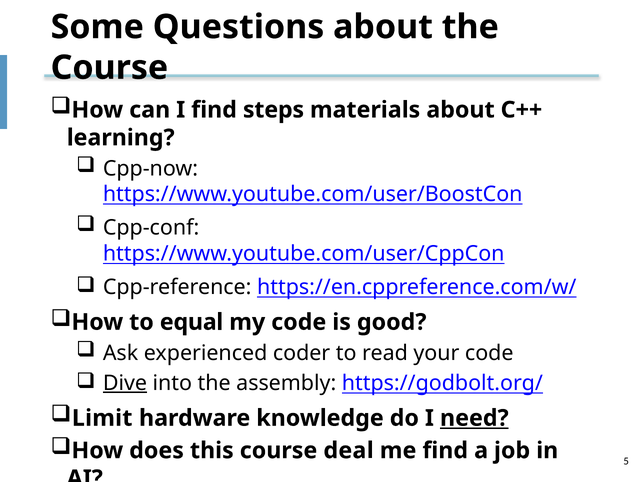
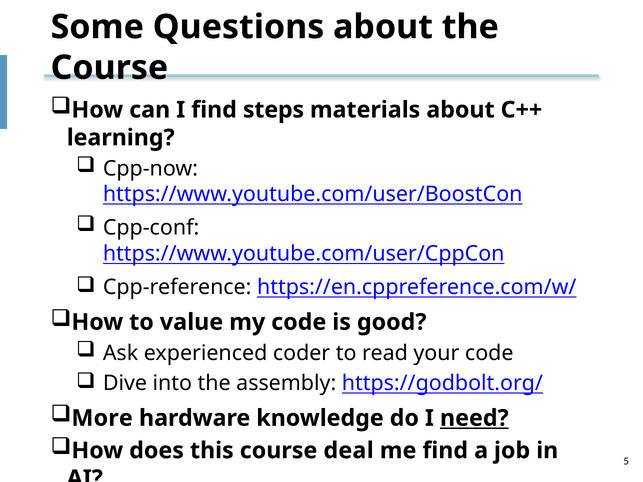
equal: equal -> value
Dive underline: present -> none
Limit: Limit -> More
